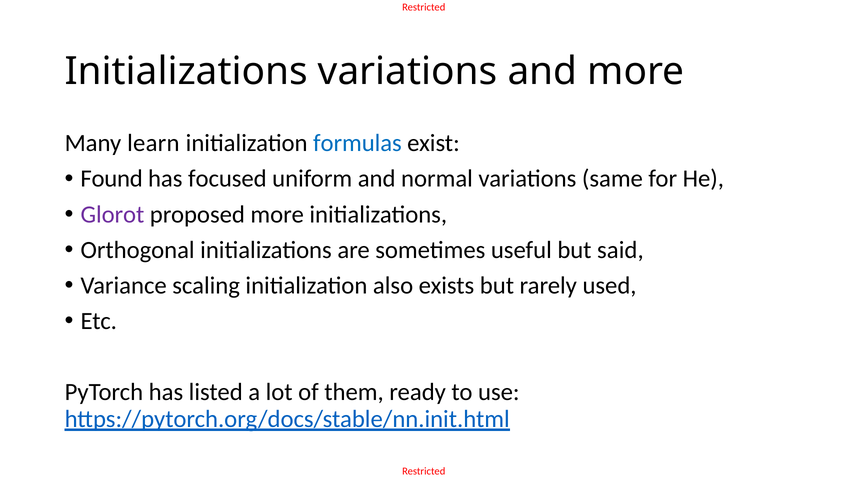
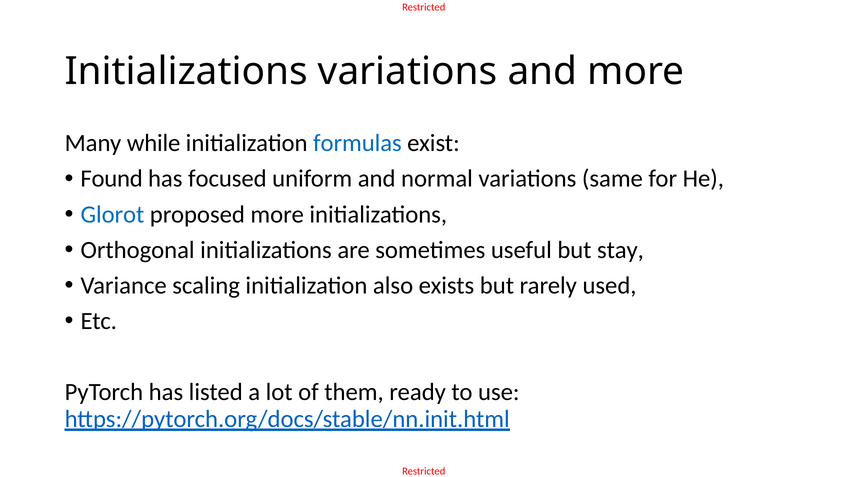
learn: learn -> while
Glorot colour: purple -> blue
said: said -> stay
